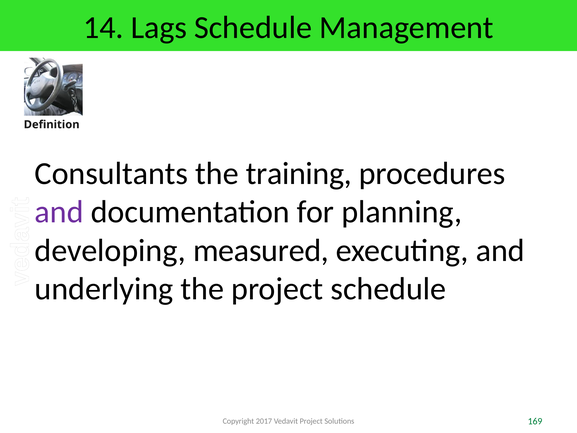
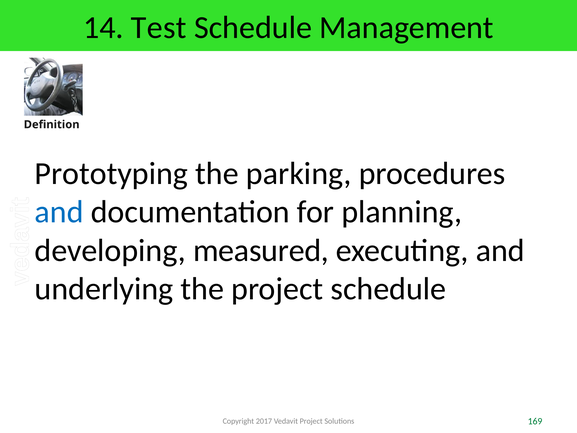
Lags: Lags -> Test
Consultants: Consultants -> Prototyping
training: training -> parking
and at (59, 212) colour: purple -> blue
